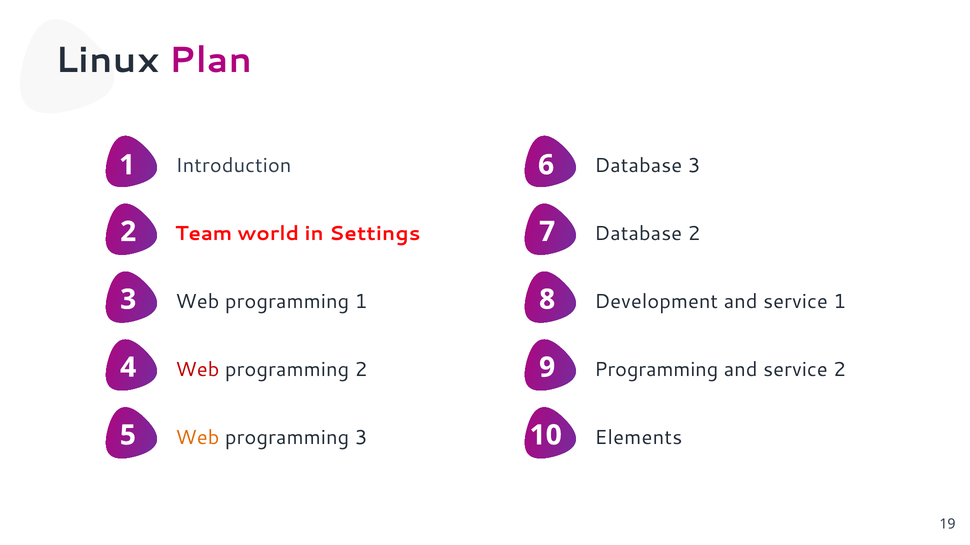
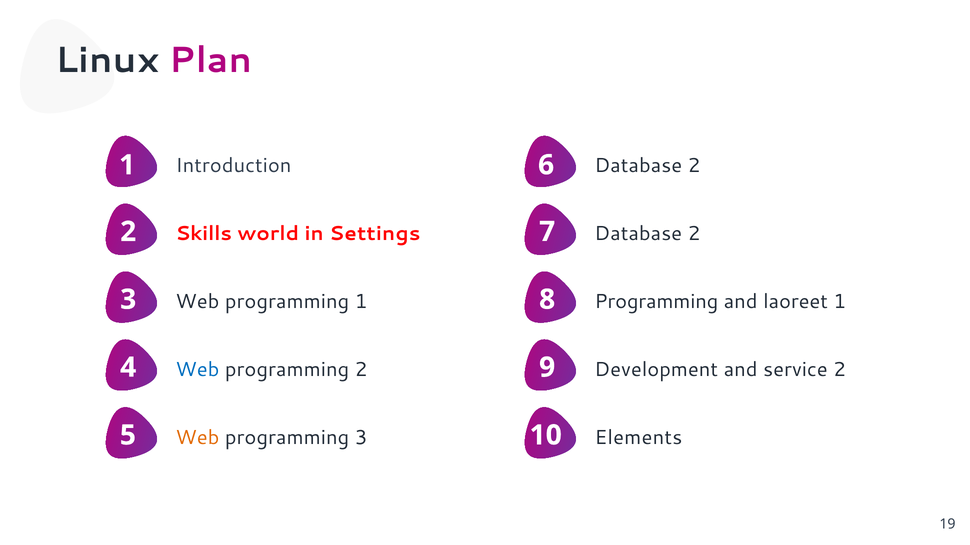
6 Database 3: 3 -> 2
Team: Team -> Skills
Development at (656, 302): Development -> Programming
service at (795, 302): service -> laoreet
Web at (197, 370) colour: red -> blue
Programming at (656, 370): Programming -> Development
